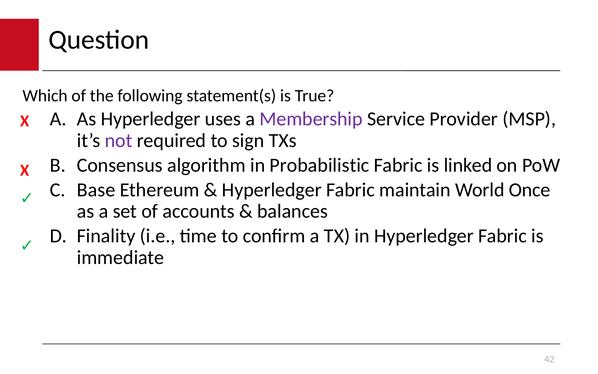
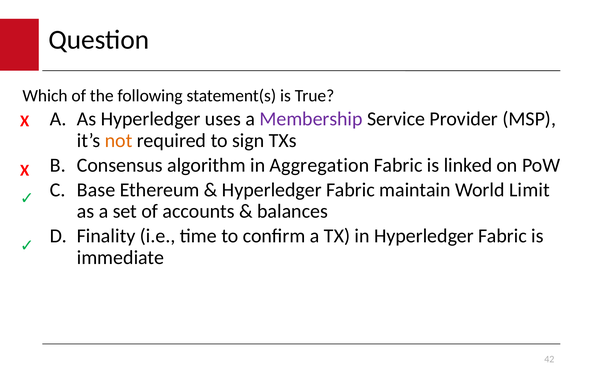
not colour: purple -> orange
Probabilistic: Probabilistic -> Aggregation
Once: Once -> Limit
